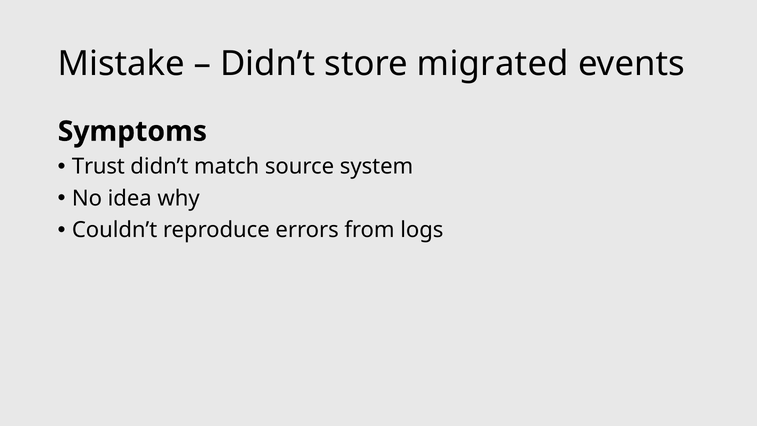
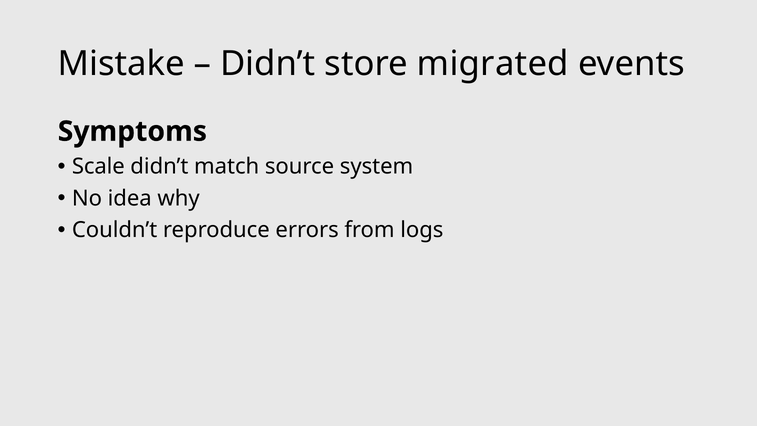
Trust: Trust -> Scale
